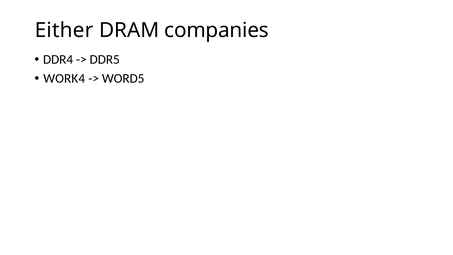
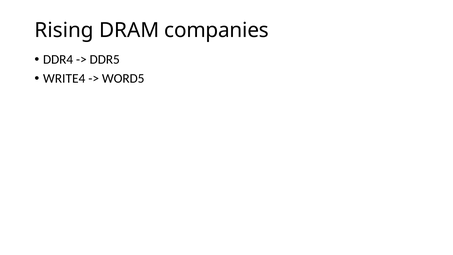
Either: Either -> Rising
WORK4: WORK4 -> WRITE4
